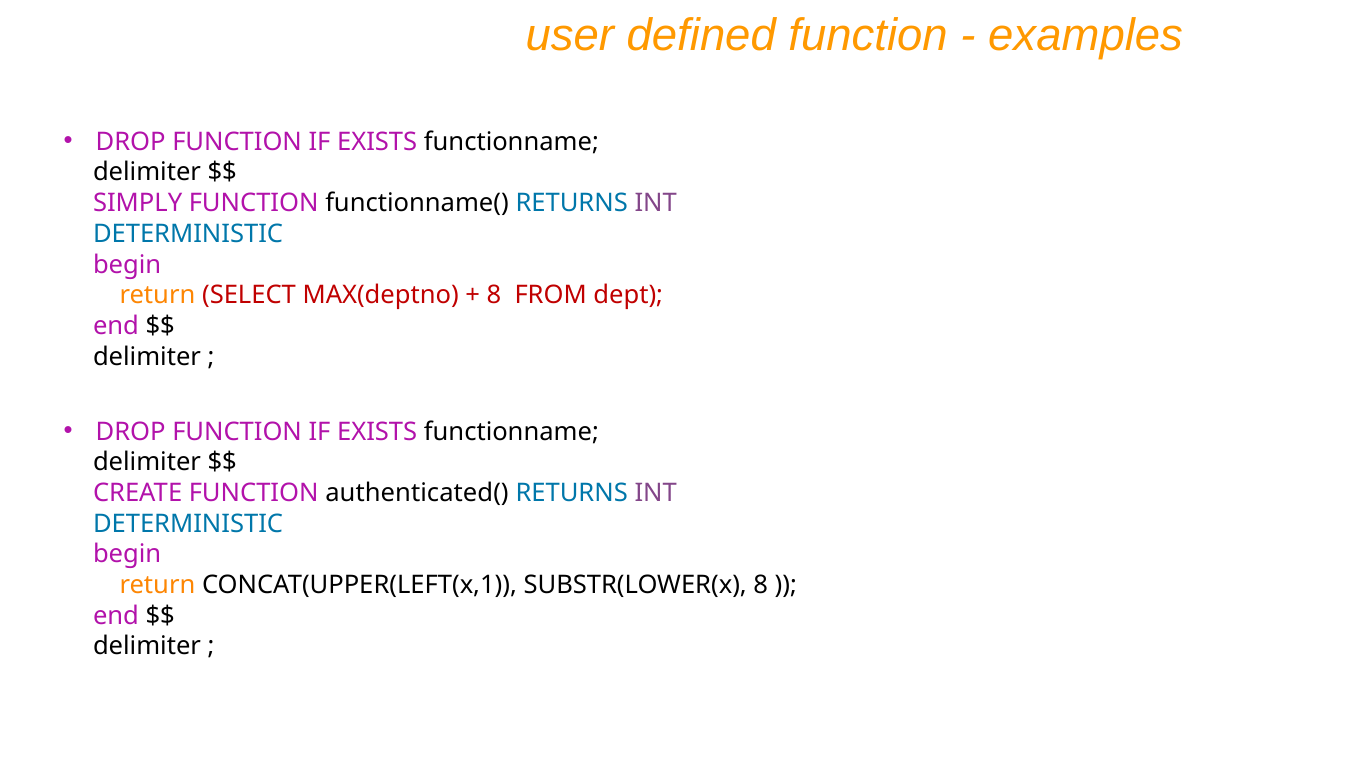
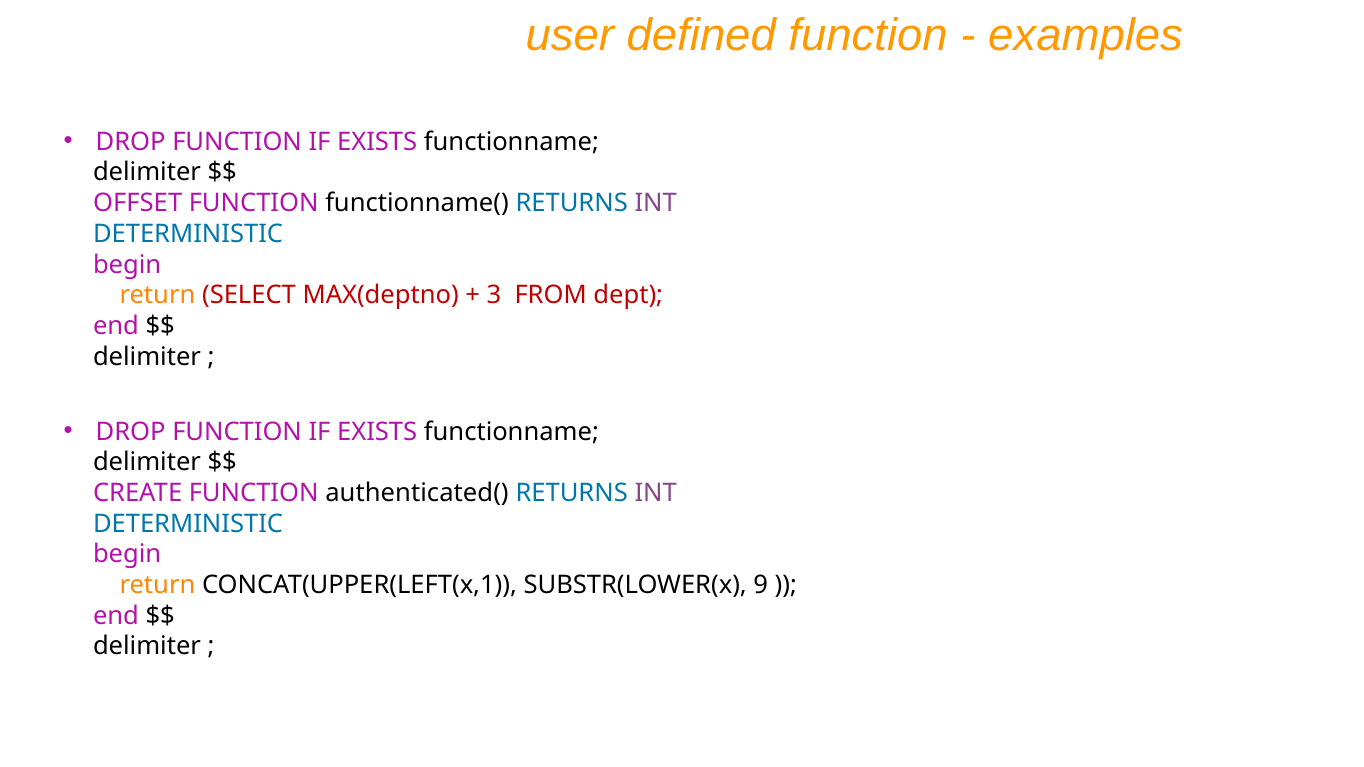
SIMPLY: SIMPLY -> OFFSET
8 at (494, 295): 8 -> 3
SUBSTR(LOWER(x 8: 8 -> 9
